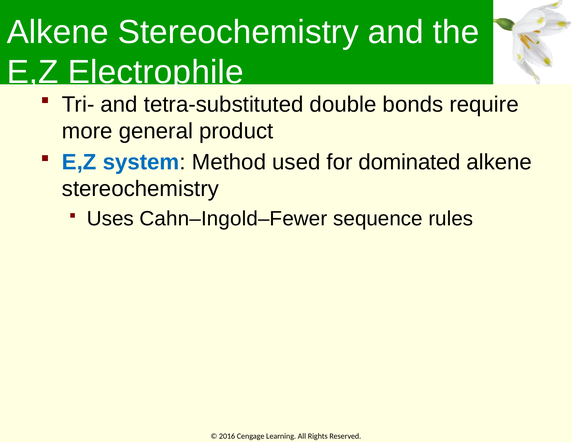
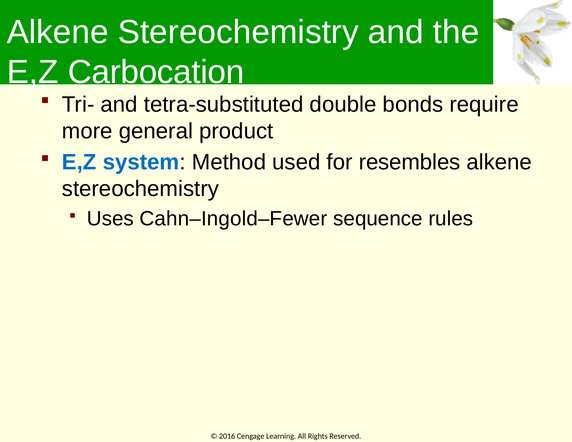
Electrophile: Electrophile -> Carbocation
dominated: dominated -> resembles
